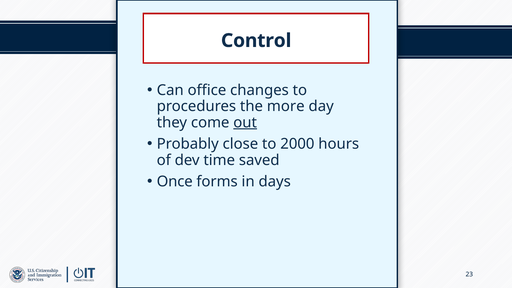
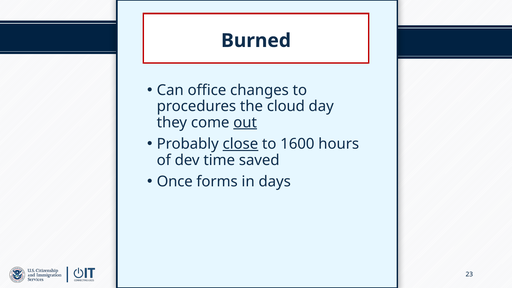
Control: Control -> Burned
more: more -> cloud
close underline: none -> present
2000: 2000 -> 1600
